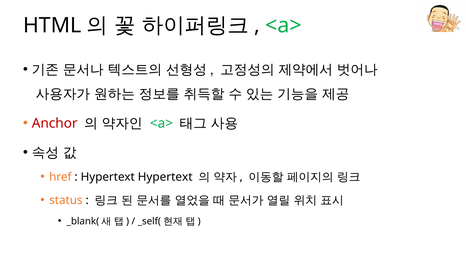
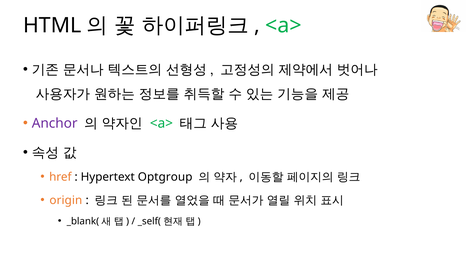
Anchor colour: red -> purple
Hypertext Hypertext: Hypertext -> Optgroup
status: status -> origin
